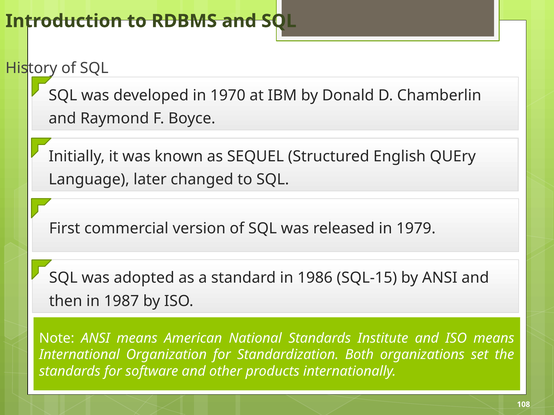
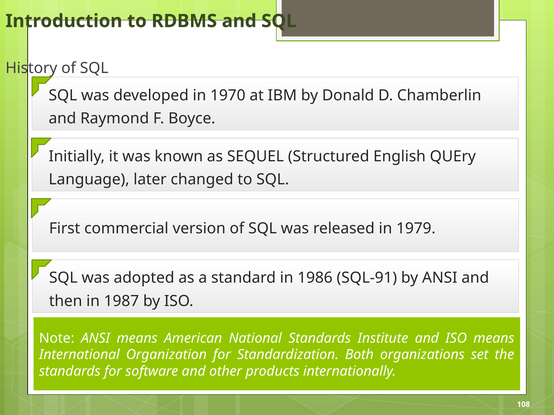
SQL-15: SQL-15 -> SQL-91
